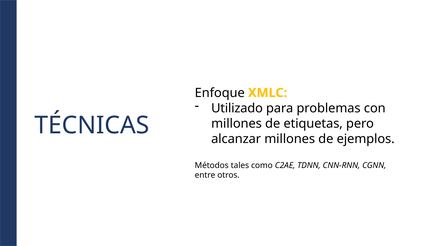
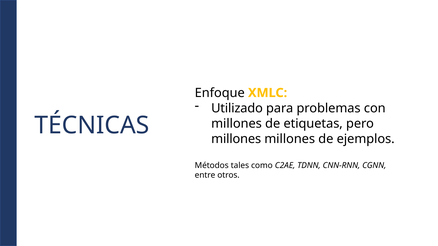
alcanzar at (236, 139): alcanzar -> millones
